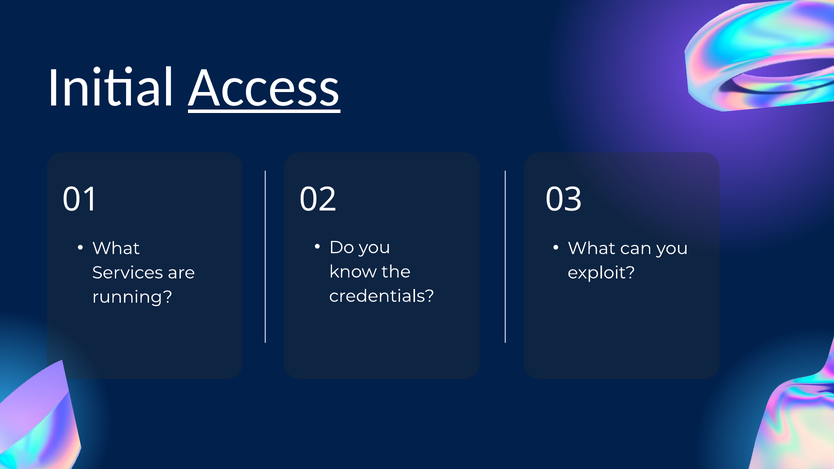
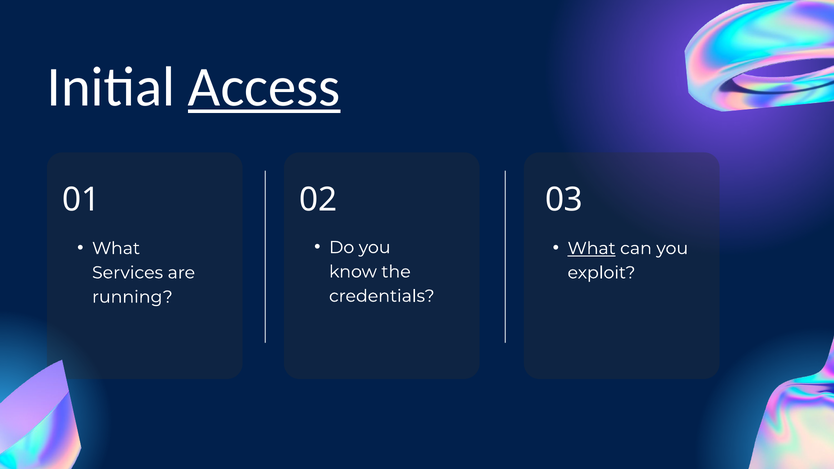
What at (592, 248) underline: none -> present
